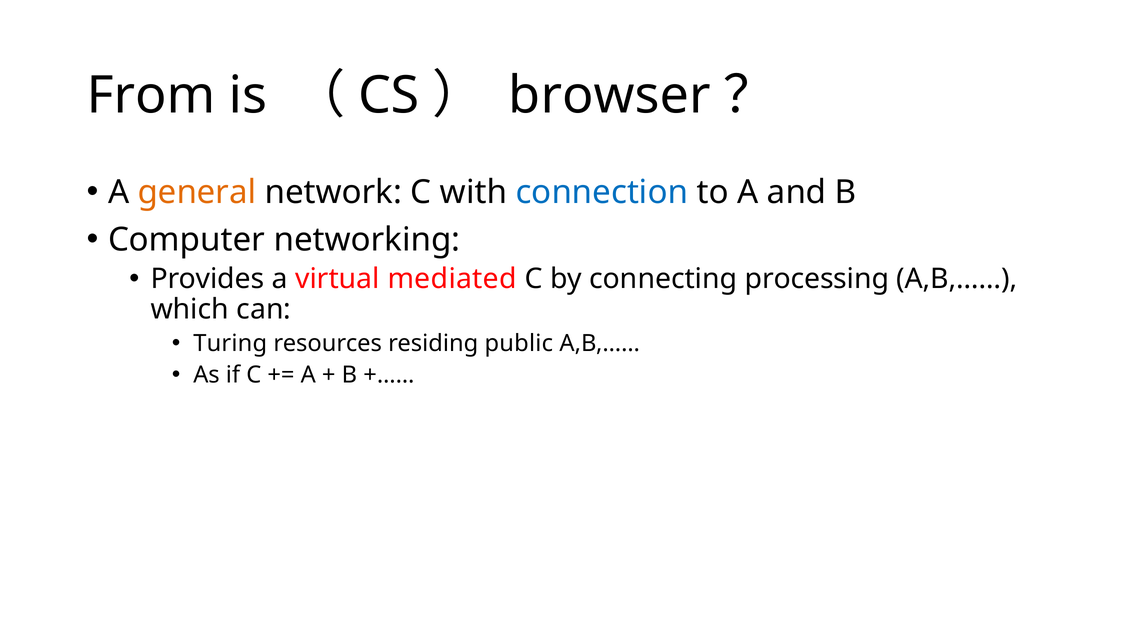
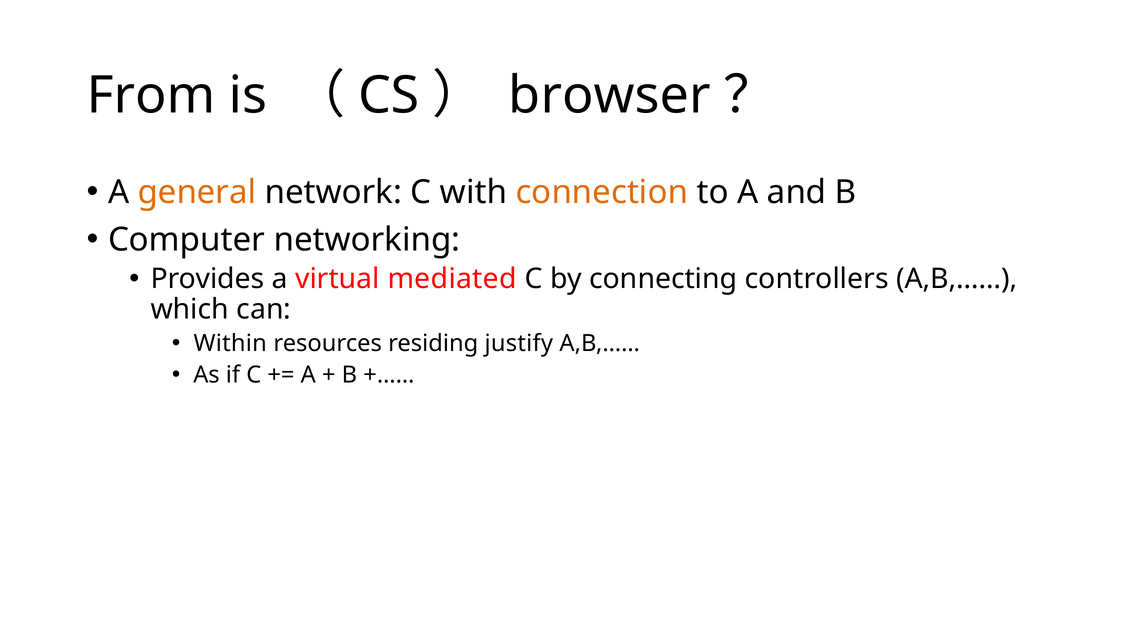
connection colour: blue -> orange
processing: processing -> controllers
Turing: Turing -> Within
public: public -> justify
